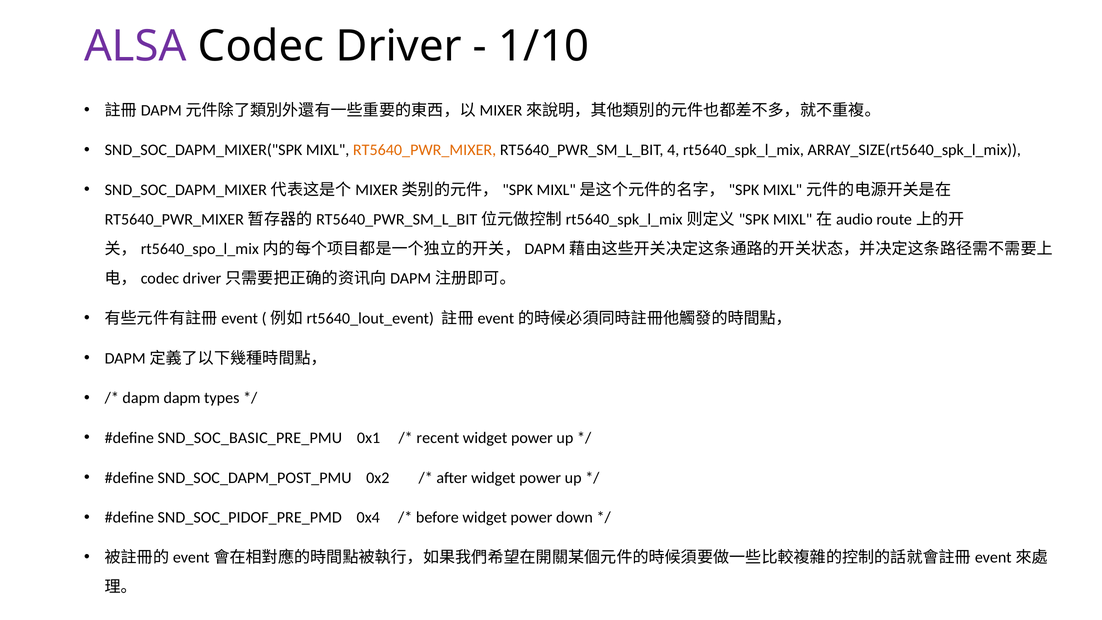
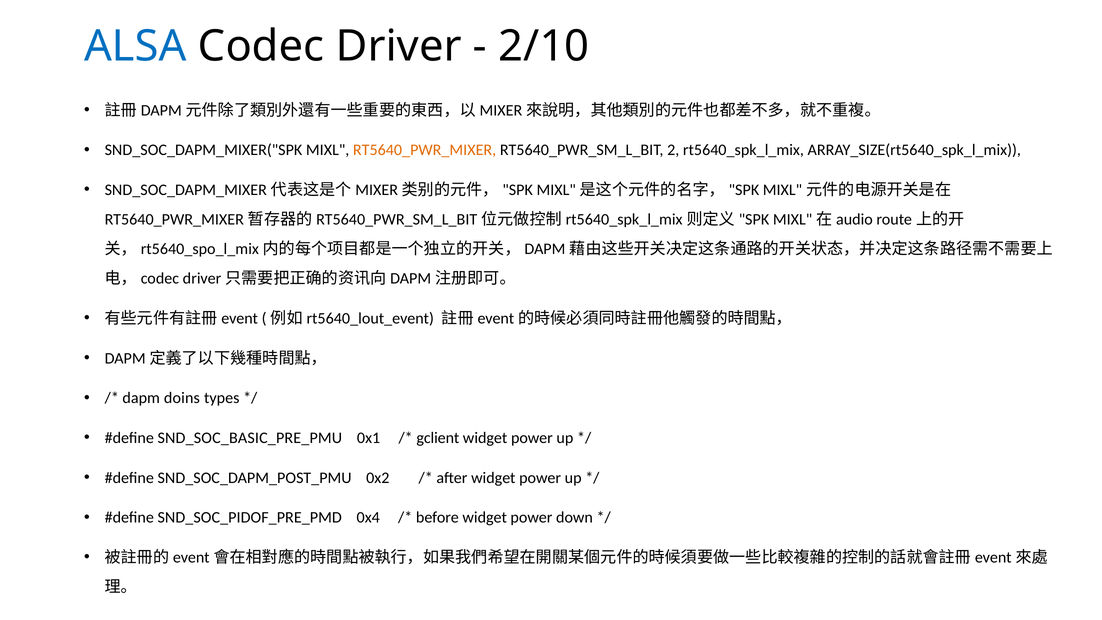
ALSA colour: purple -> blue
1/10: 1/10 -> 2/10
4: 4 -> 2
dapm dapm: dapm -> doins
recent: recent -> gclient
